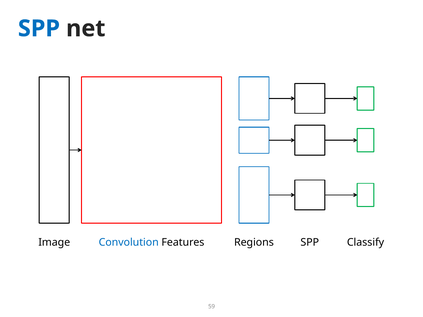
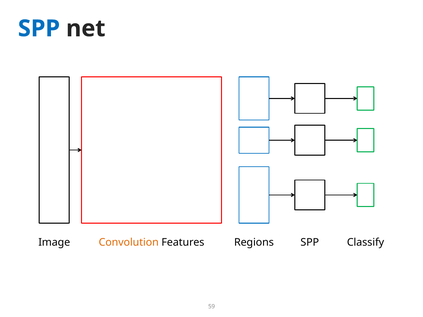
Convolution colour: blue -> orange
